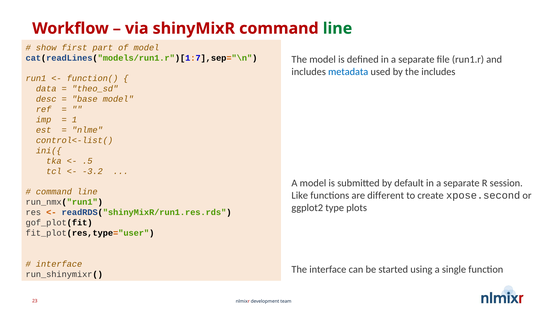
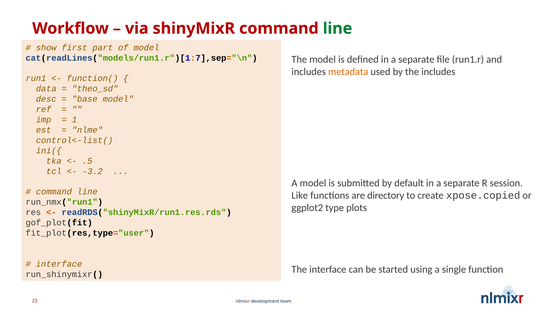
metadata colour: blue -> orange
different: different -> directory
xpose.second: xpose.second -> xpose.copied
